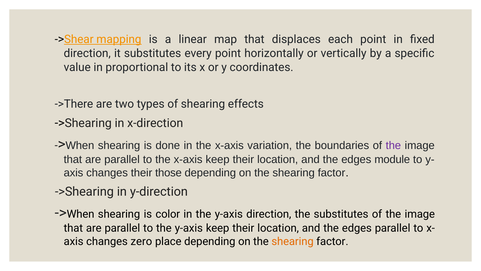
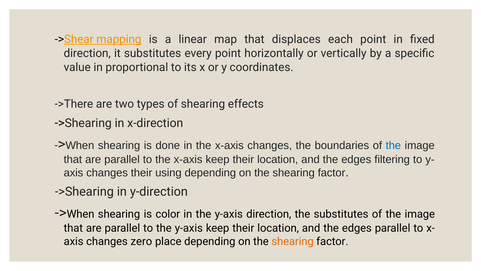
x-axis variation: variation -> changes
the at (393, 145) colour: purple -> blue
module: module -> filtering
those: those -> using
